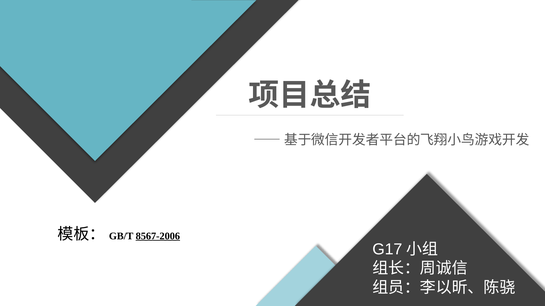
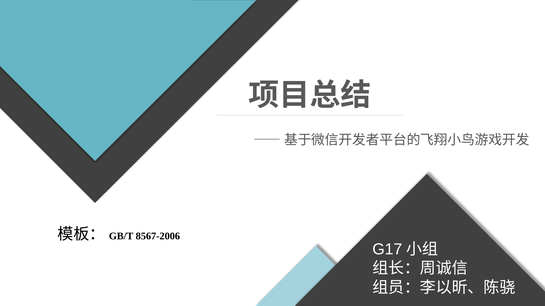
8567-2006 underline: present -> none
